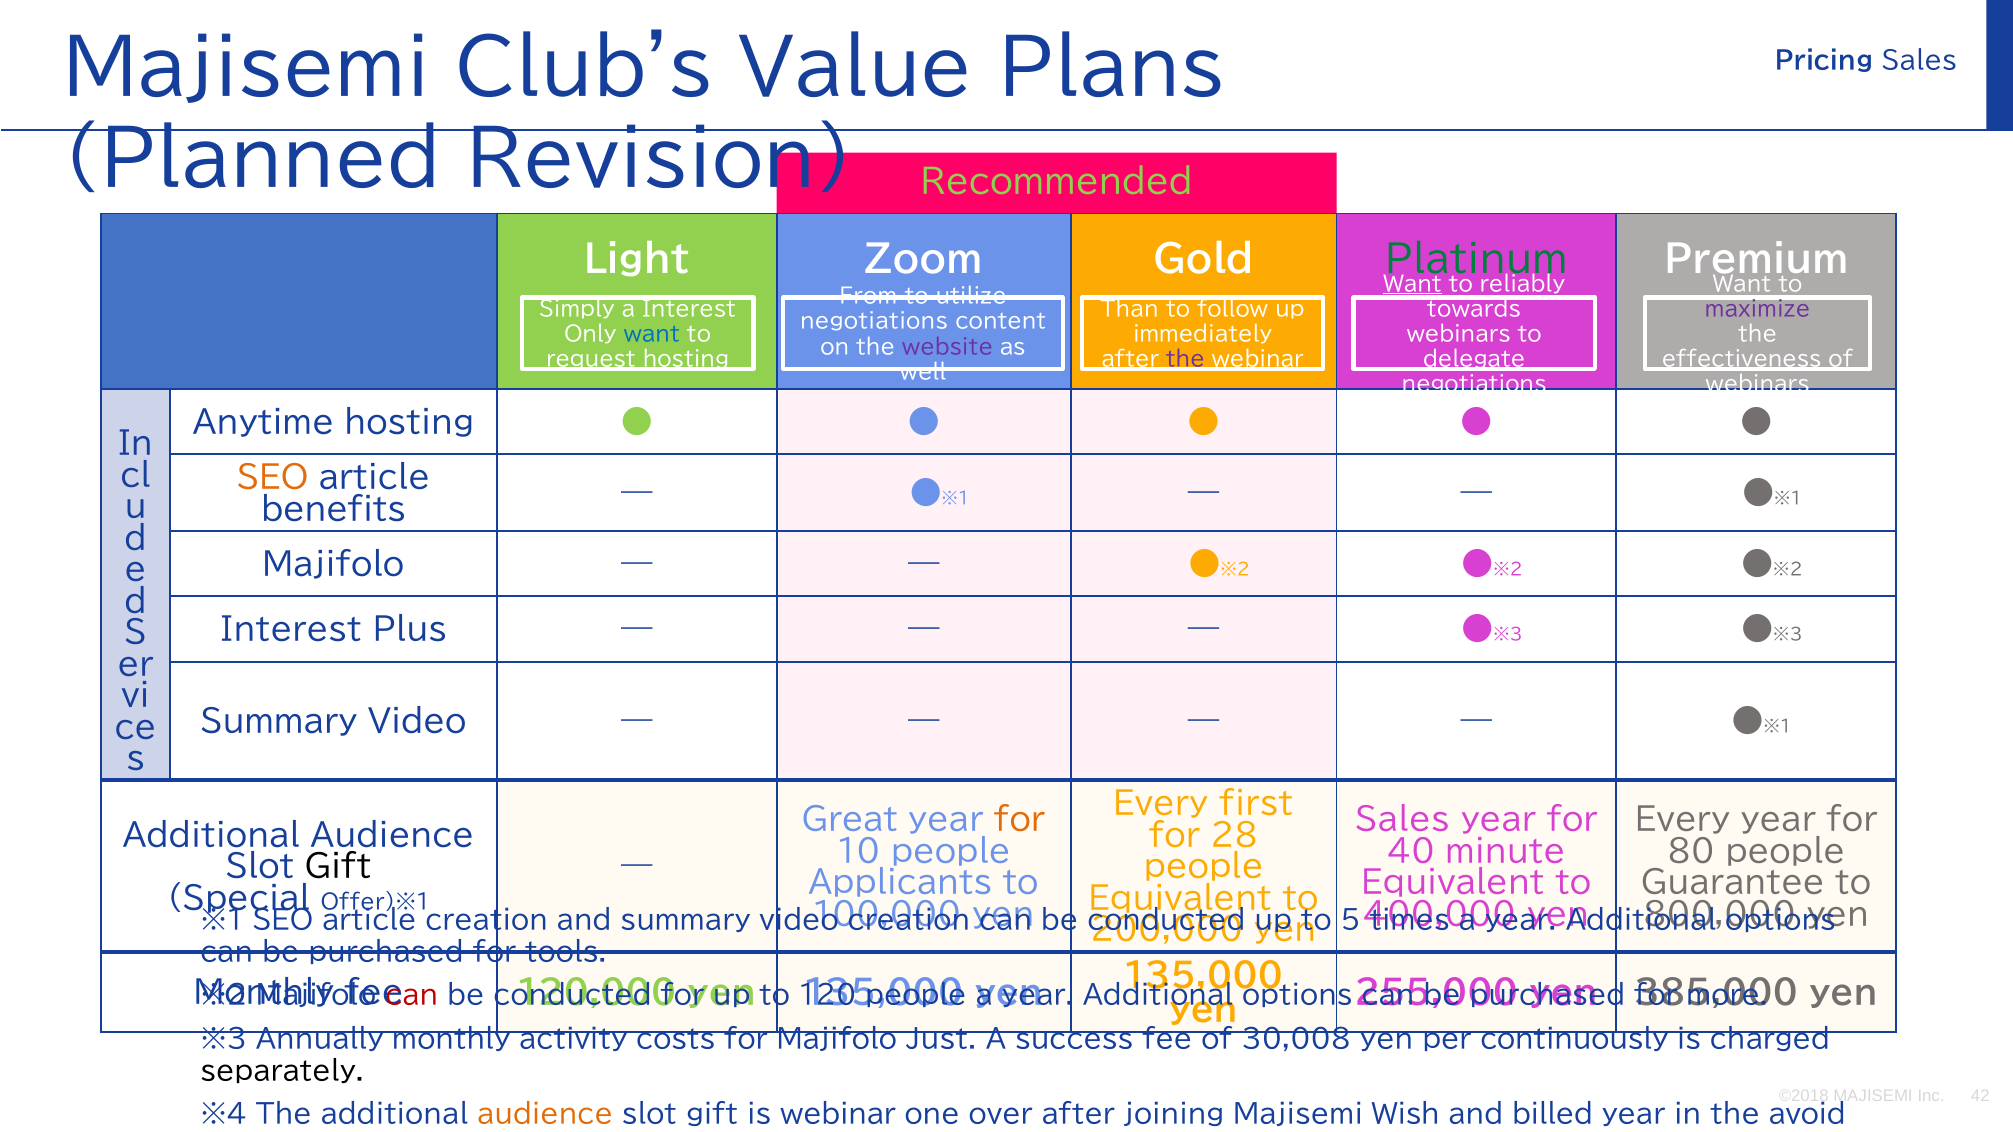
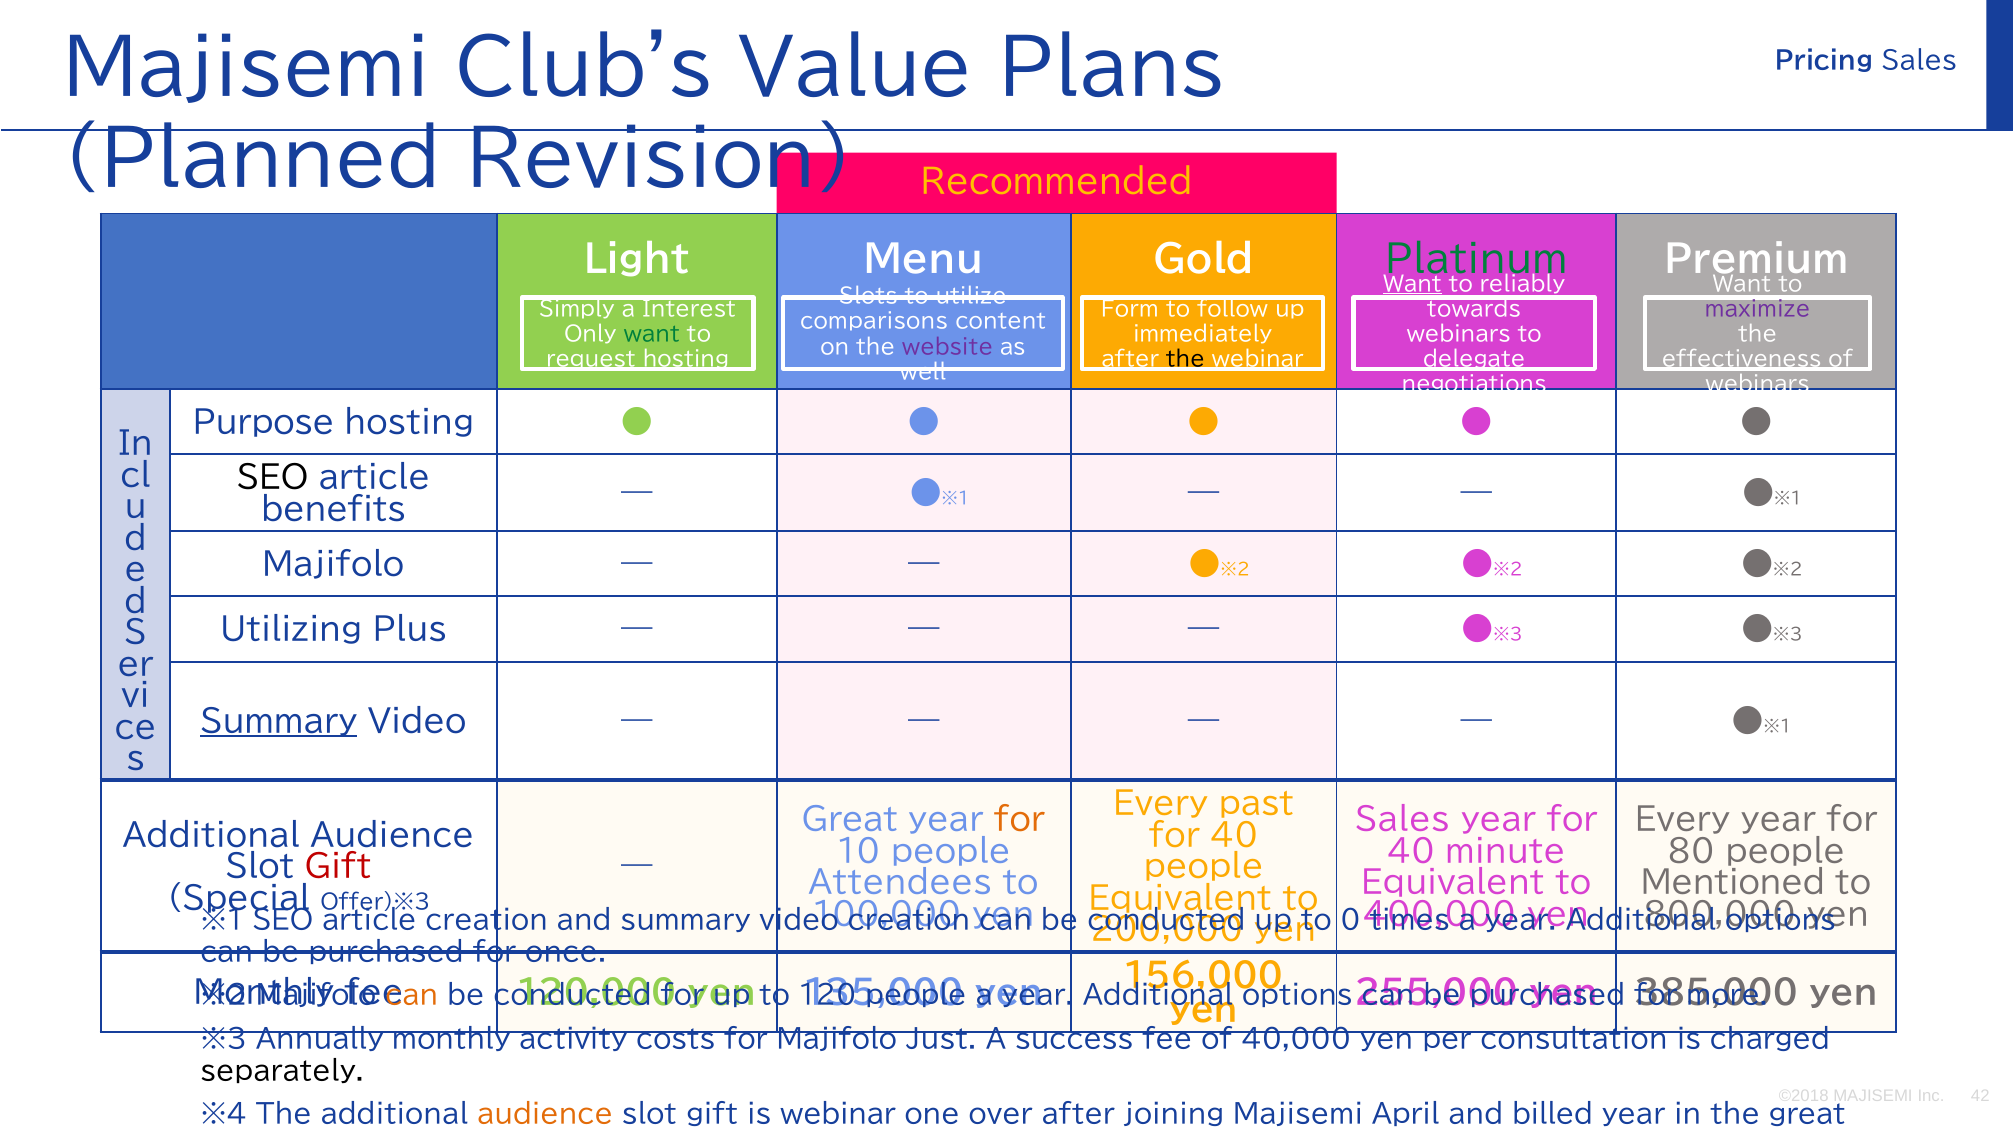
Recommended colour: light green -> yellow
Zoom: Zoom -> Menu
From: From -> Slots
Than: Than -> Form
negotiations at (874, 322): negotiations -> comparisons
want at (652, 335) colour: blue -> green
the at (1185, 360) colour: purple -> black
Anytime: Anytime -> Purpose
SEO at (272, 478) colour: orange -> black
Interest at (291, 631): Interest -> Utilizing
Summary at (279, 723) underline: none -> present
first: first -> past
28 at (1234, 836): 28 -> 40
Gift at (338, 868) colour: black -> red
Applicants: Applicants -> Attendees
Guarantee: Guarantee -> Mentioned
Offer)※1: Offer)※1 -> Offer)※3
5: 5 -> 0
tools: tools -> once
135,000 at (1204, 977): 135,000 -> 156,000
can at (412, 996) colour: red -> orange
30,008: 30,008 -> 40,000
continuously: continuously -> consultation
Wish: Wish -> April
the avoid: avoid -> great
